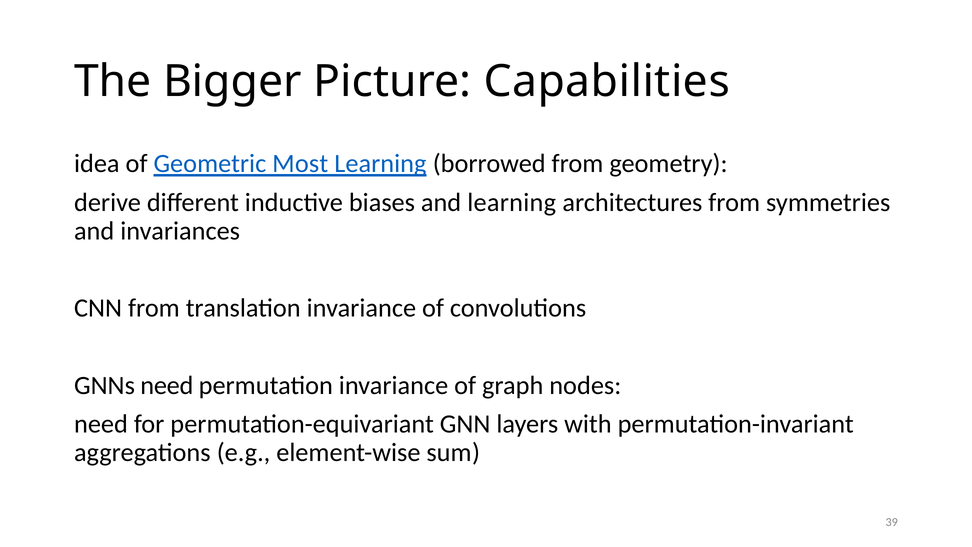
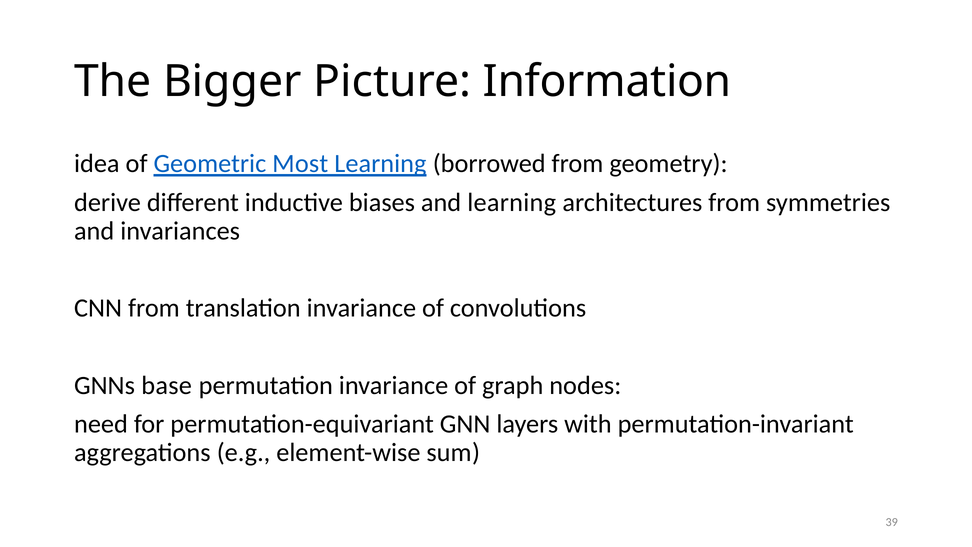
Capabilities: Capabilities -> Information
GNNs need: need -> base
